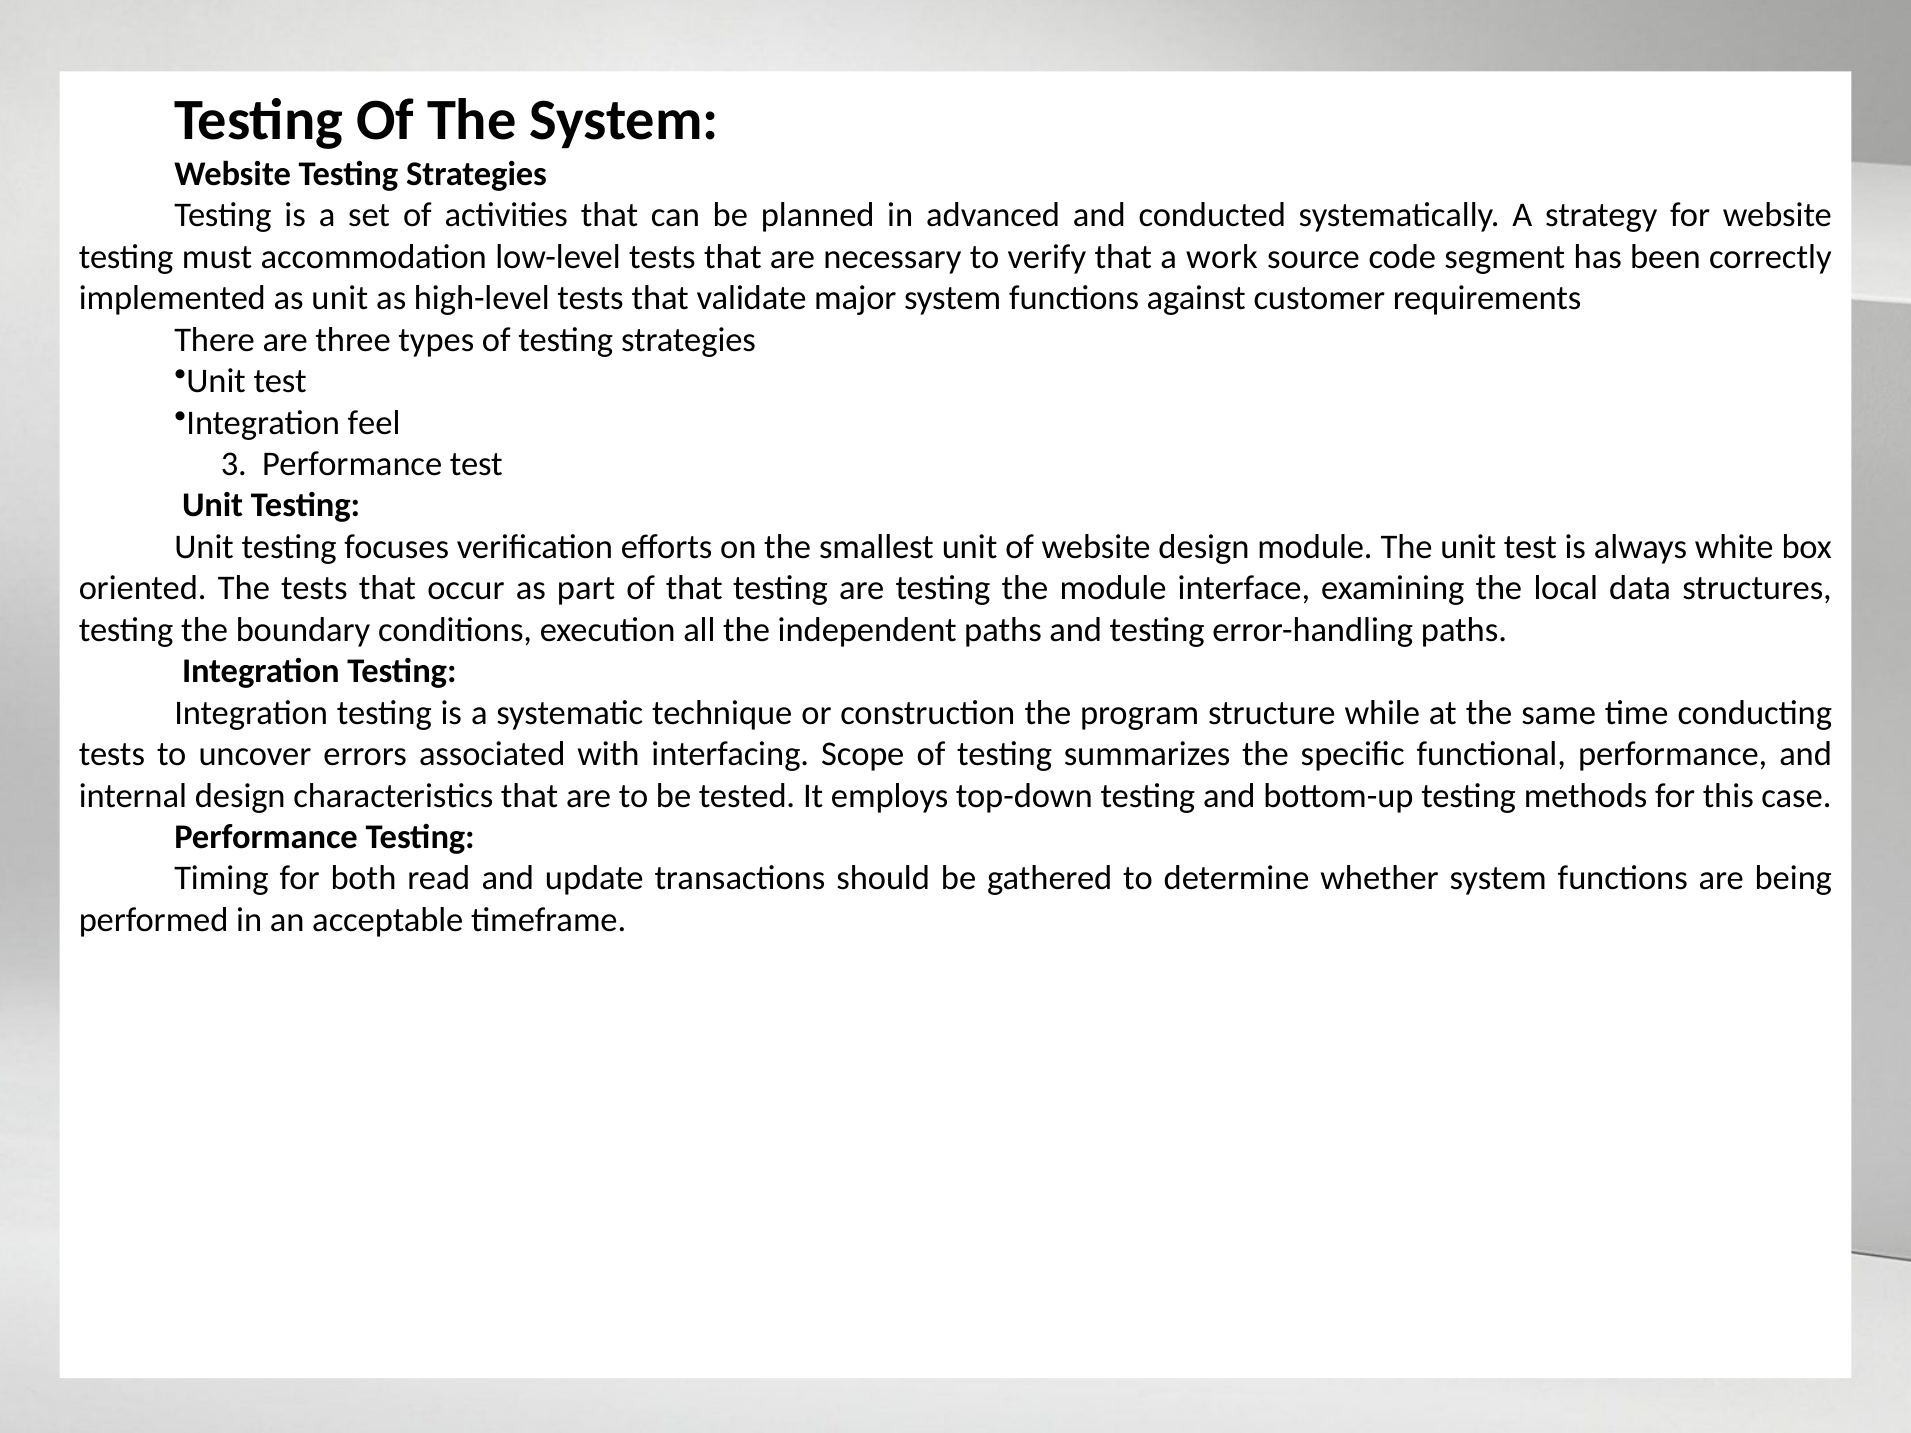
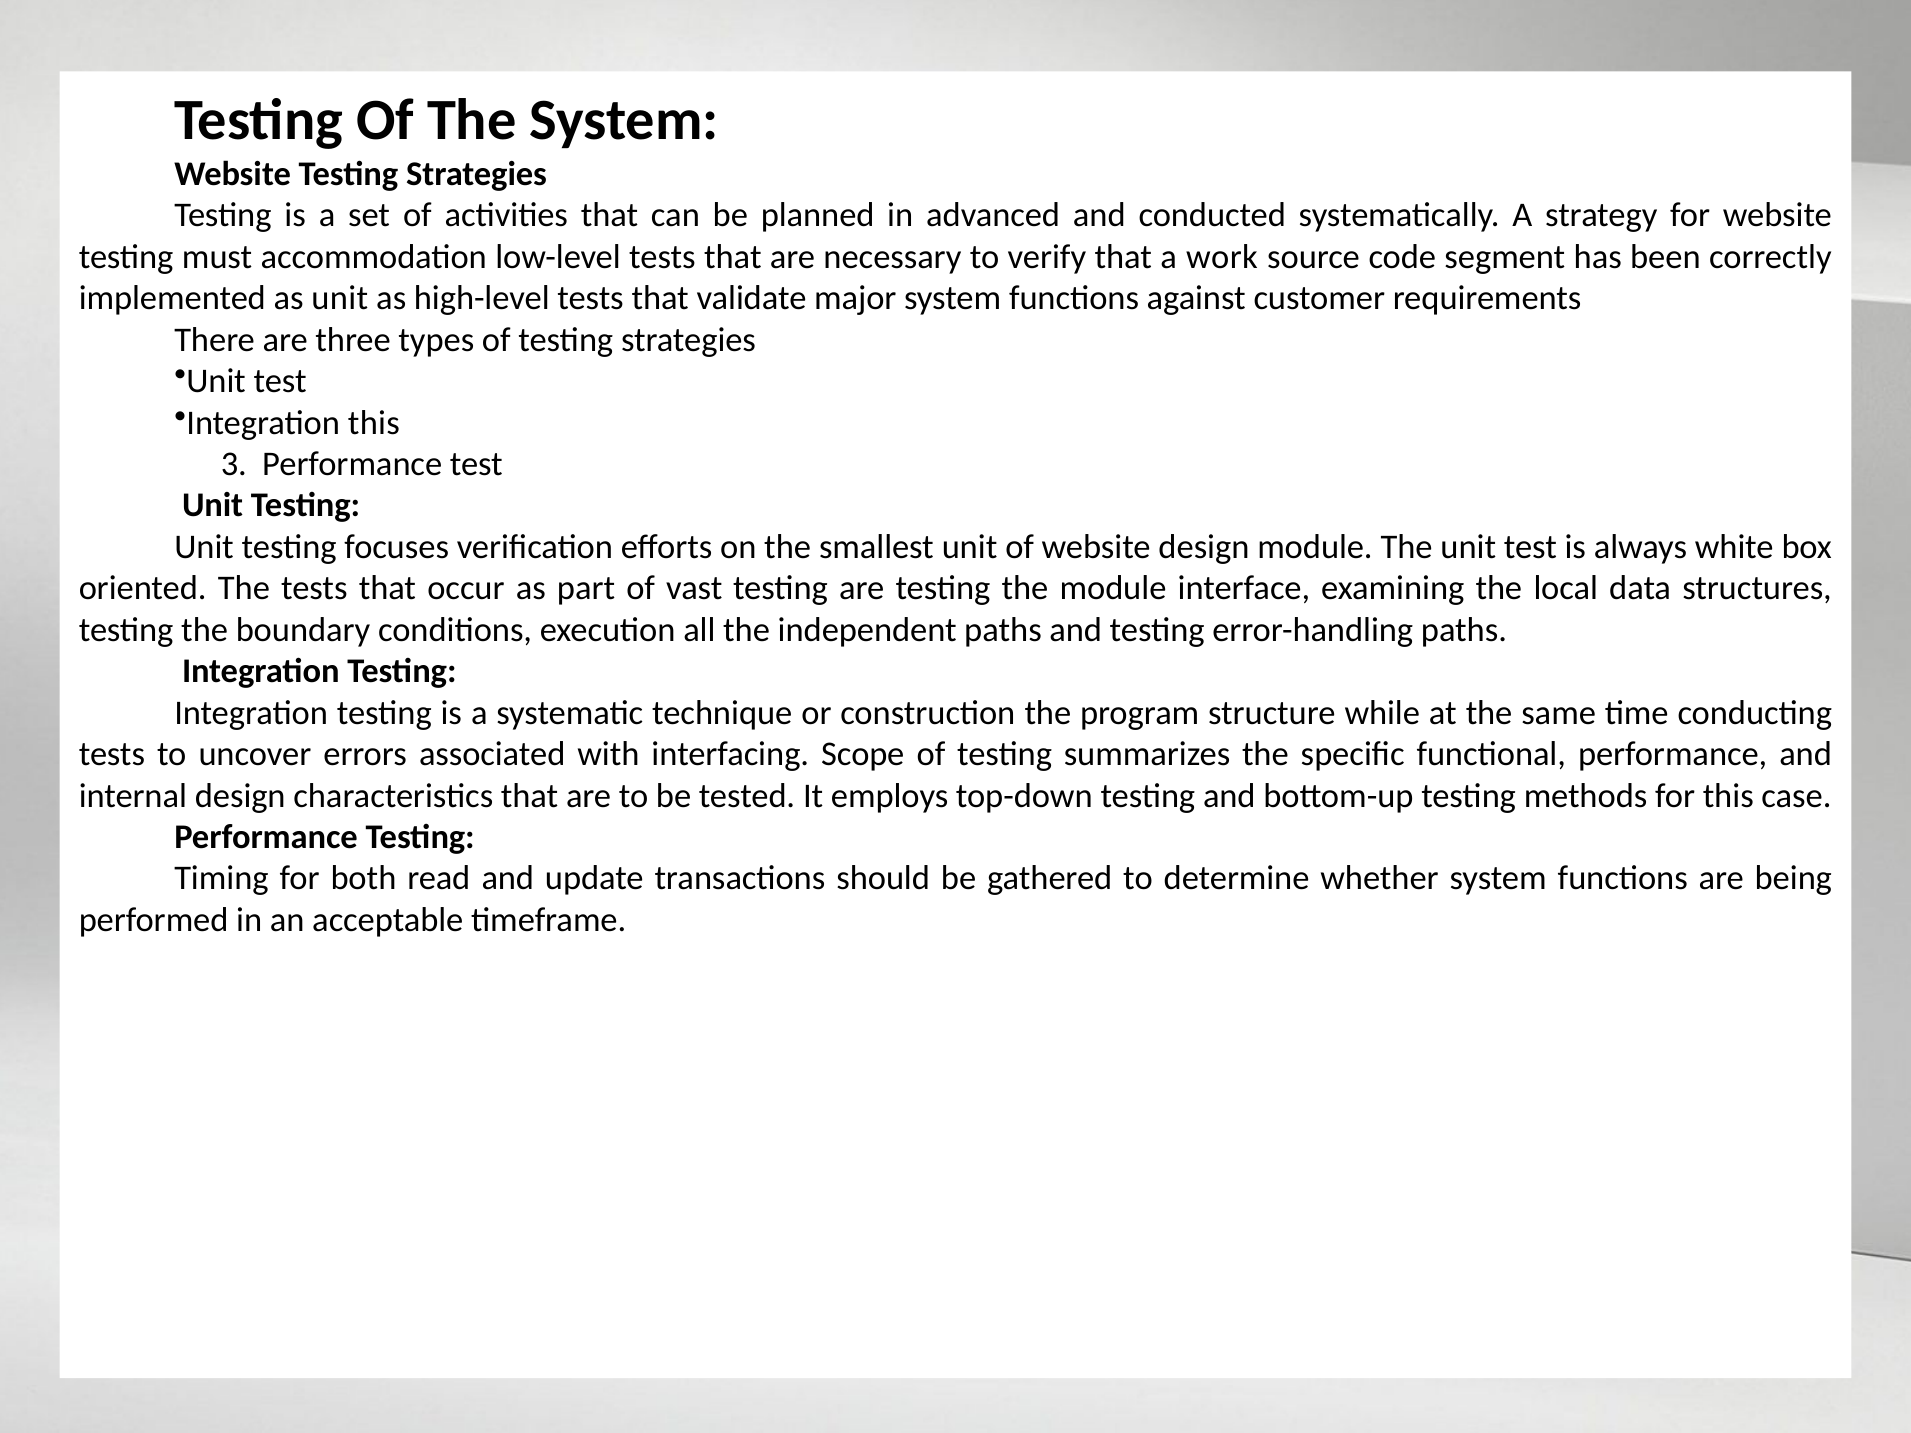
Integration feel: feel -> this
of that: that -> vast
